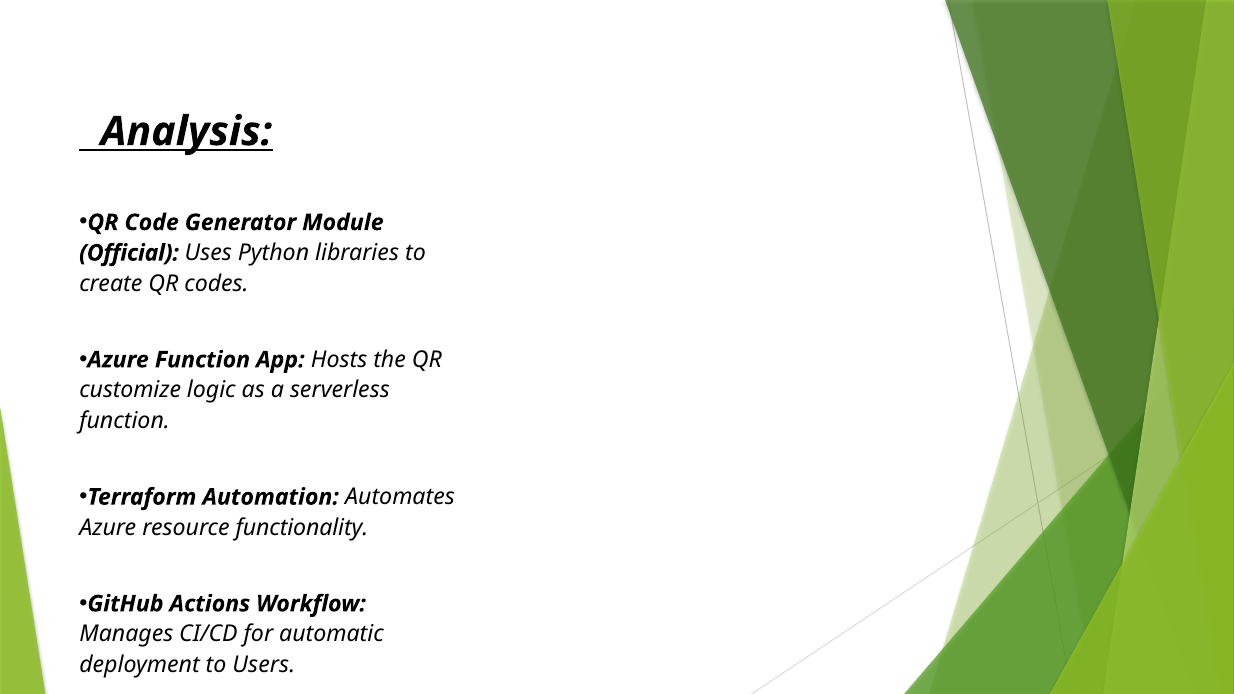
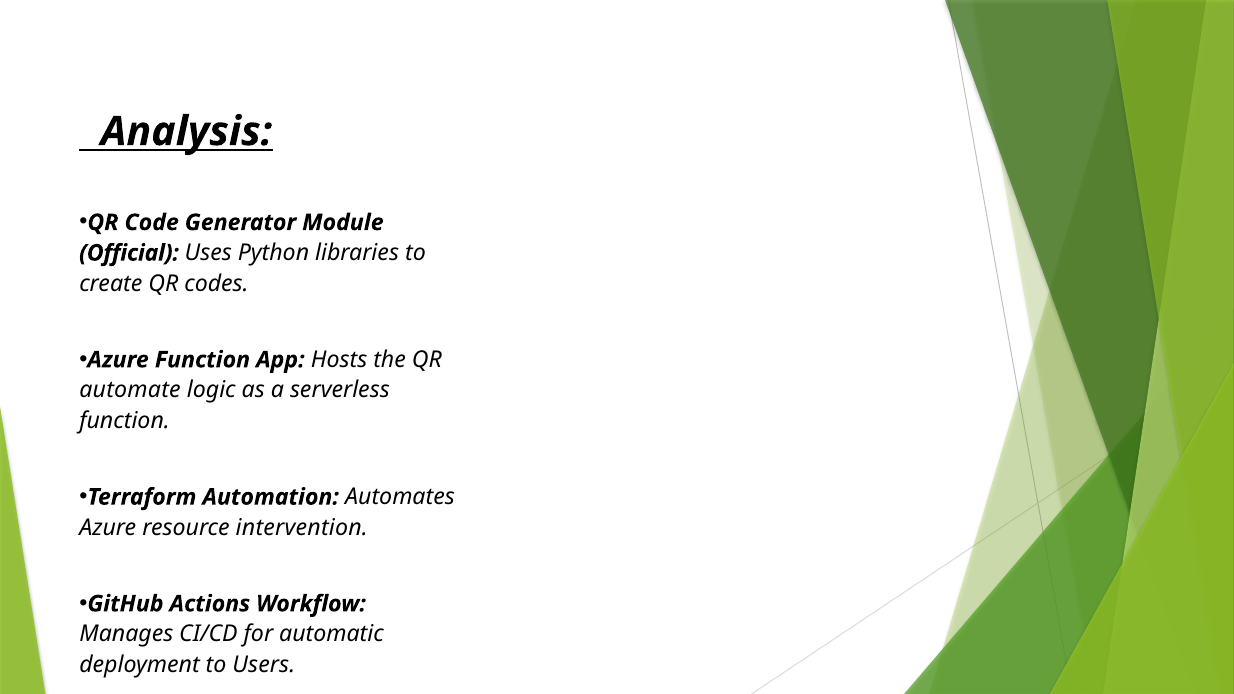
customize: customize -> automate
functionality: functionality -> intervention
